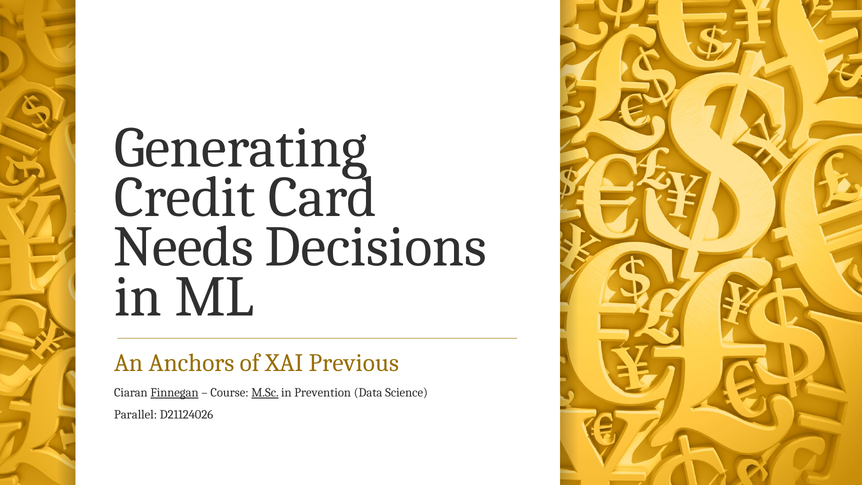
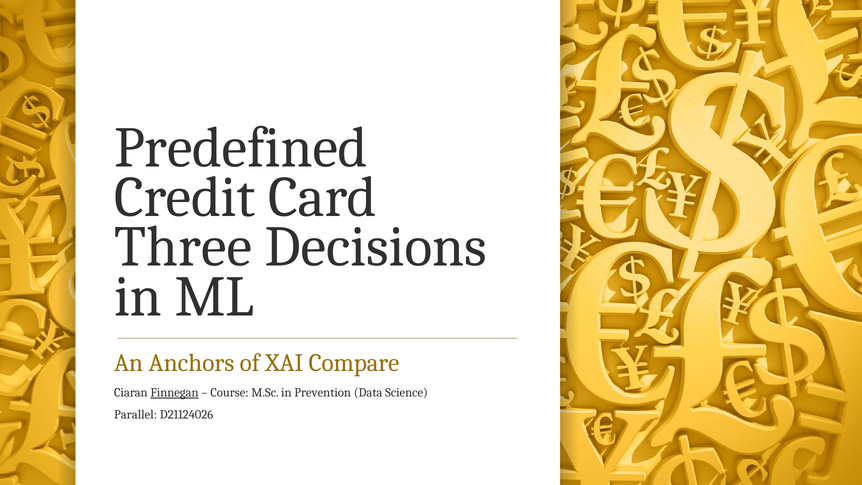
Generating: Generating -> Predefined
Needs: Needs -> Three
Previous: Previous -> Compare
M.Sc underline: present -> none
